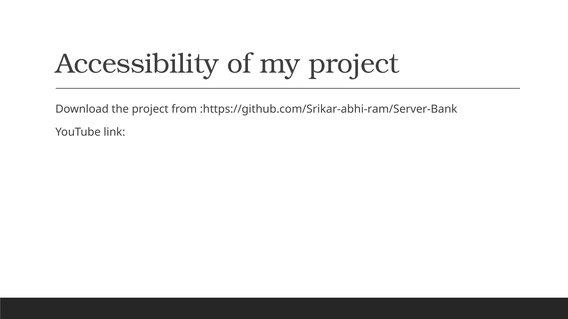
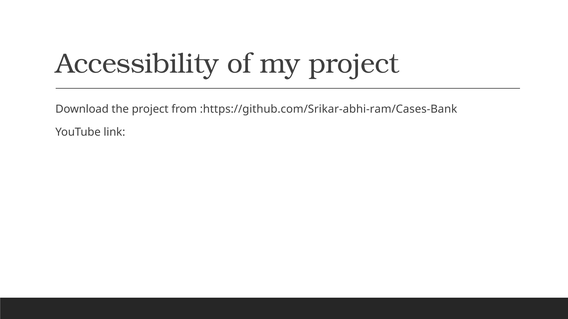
:https://github.com/Srikar-abhi-ram/Server-Bank: :https://github.com/Srikar-abhi-ram/Server-Bank -> :https://github.com/Srikar-abhi-ram/Cases-Bank
